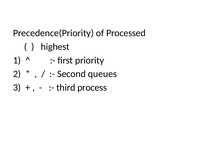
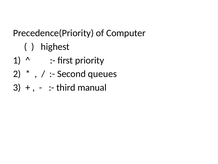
Processed: Processed -> Computer
process: process -> manual
